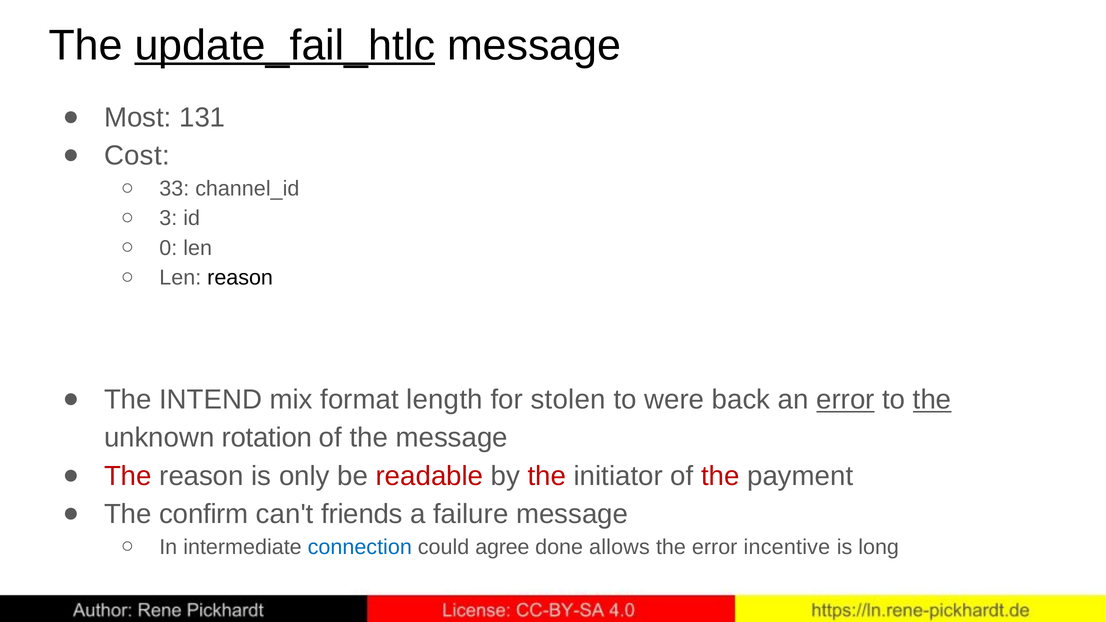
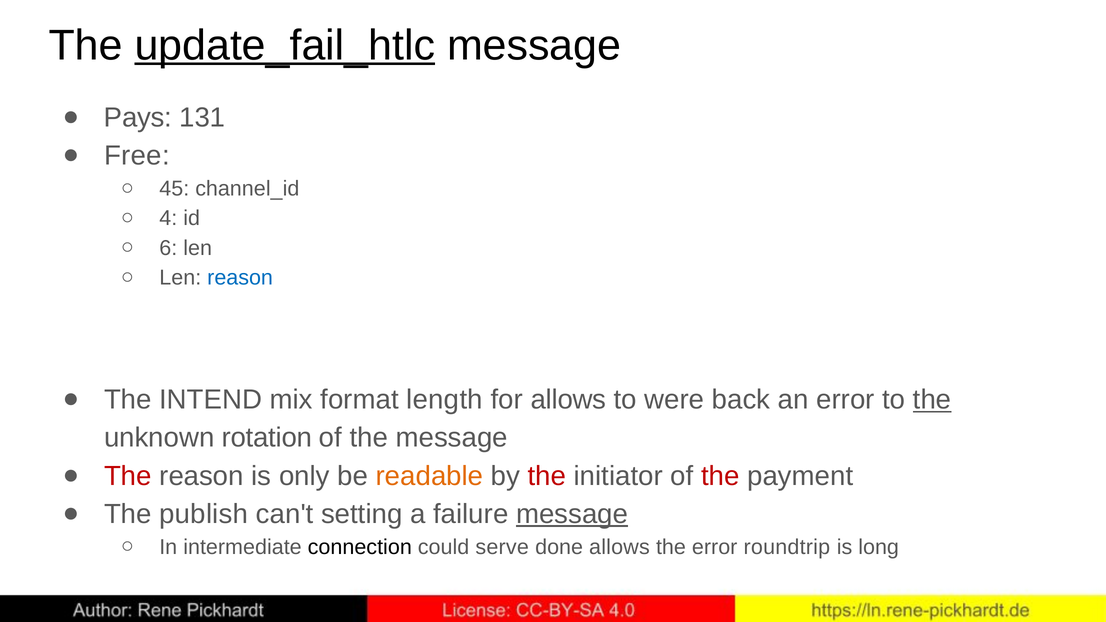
Most: Most -> Pays
Cost: Cost -> Free
33: 33 -> 45
3: 3 -> 4
0: 0 -> 6
reason at (240, 278) colour: black -> blue
for stolen: stolen -> allows
error at (845, 400) underline: present -> none
readable colour: red -> orange
confirm: confirm -> publish
friends: friends -> setting
message at (572, 514) underline: none -> present
connection colour: blue -> black
agree: agree -> serve
incentive: incentive -> roundtrip
